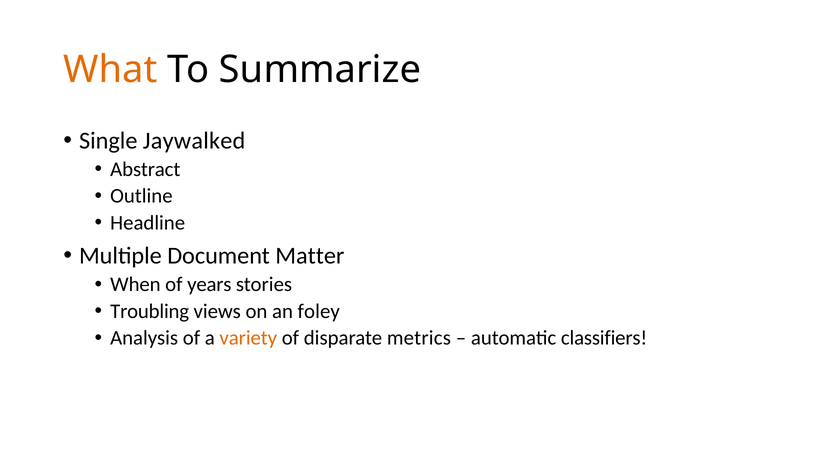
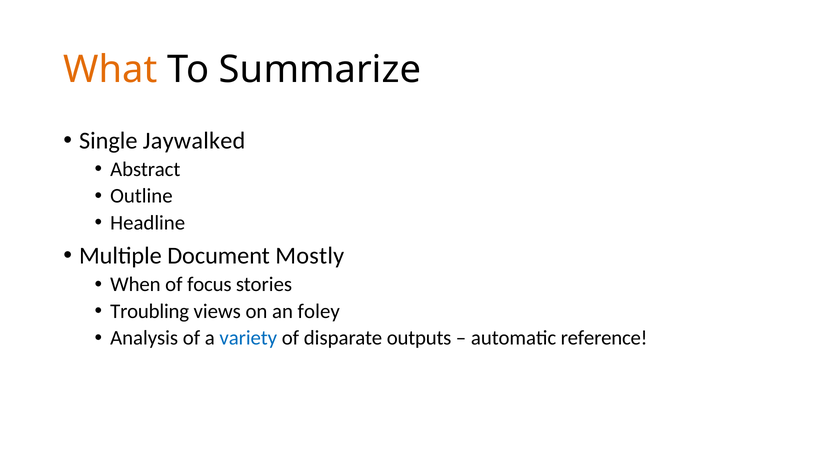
Matter: Matter -> Mostly
years: years -> focus
variety colour: orange -> blue
metrics: metrics -> outputs
classifiers: classifiers -> reference
